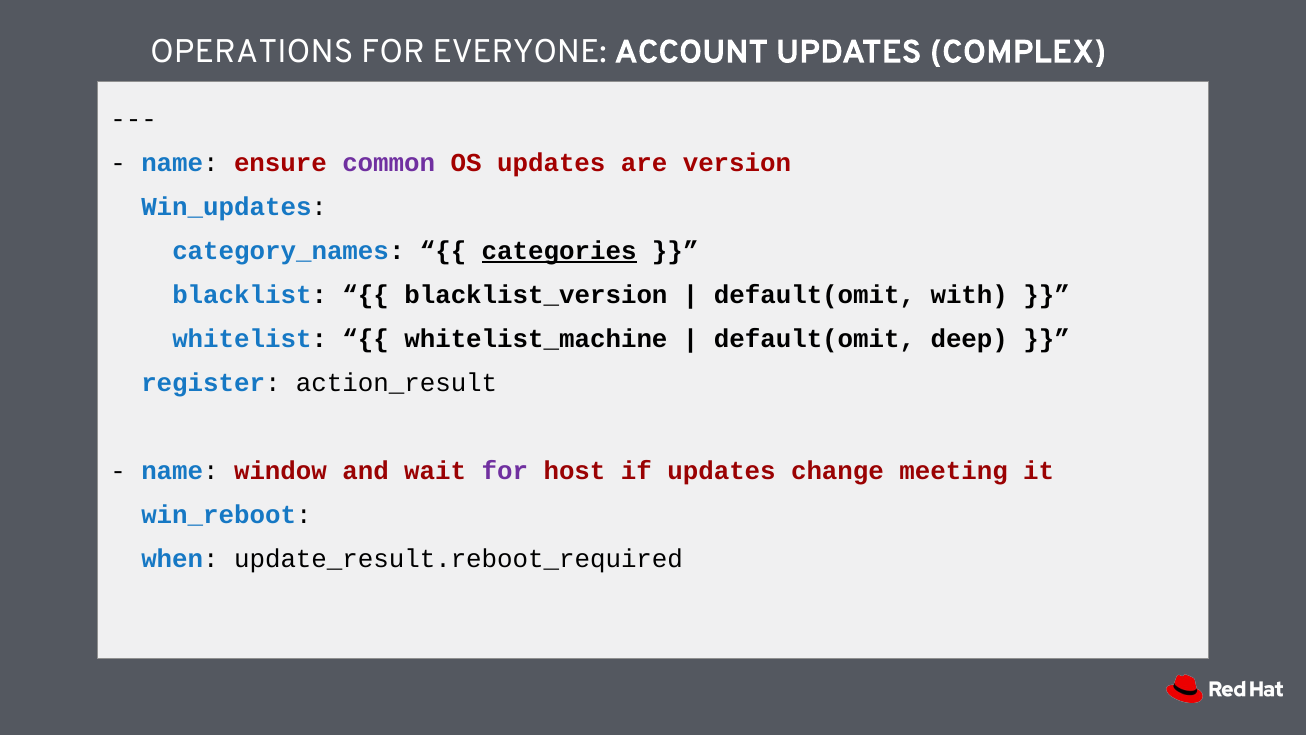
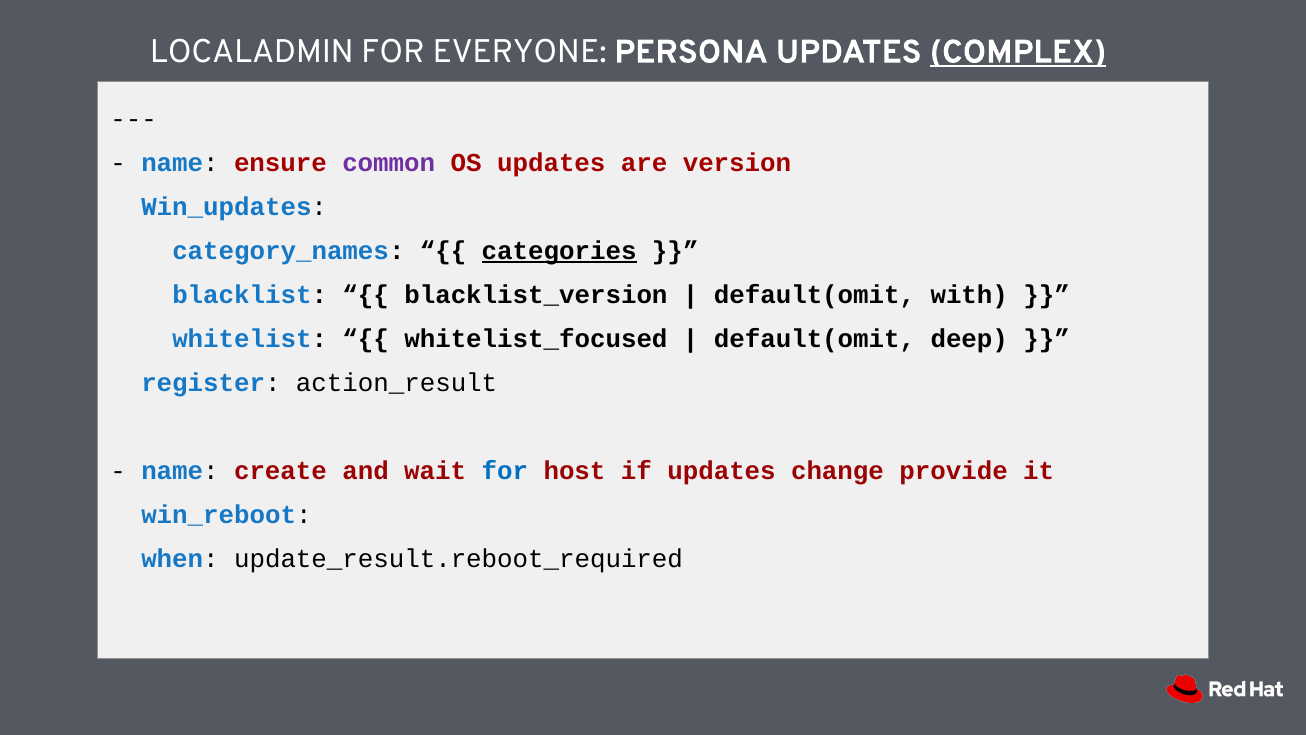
OPERATIONS: OPERATIONS -> LOCALADMIN
ACCOUNT: ACCOUNT -> PERSONA
COMPLEX underline: none -> present
whitelist_machine: whitelist_machine -> whitelist_focused
window: window -> create
for at (505, 471) colour: purple -> blue
meeting: meeting -> provide
